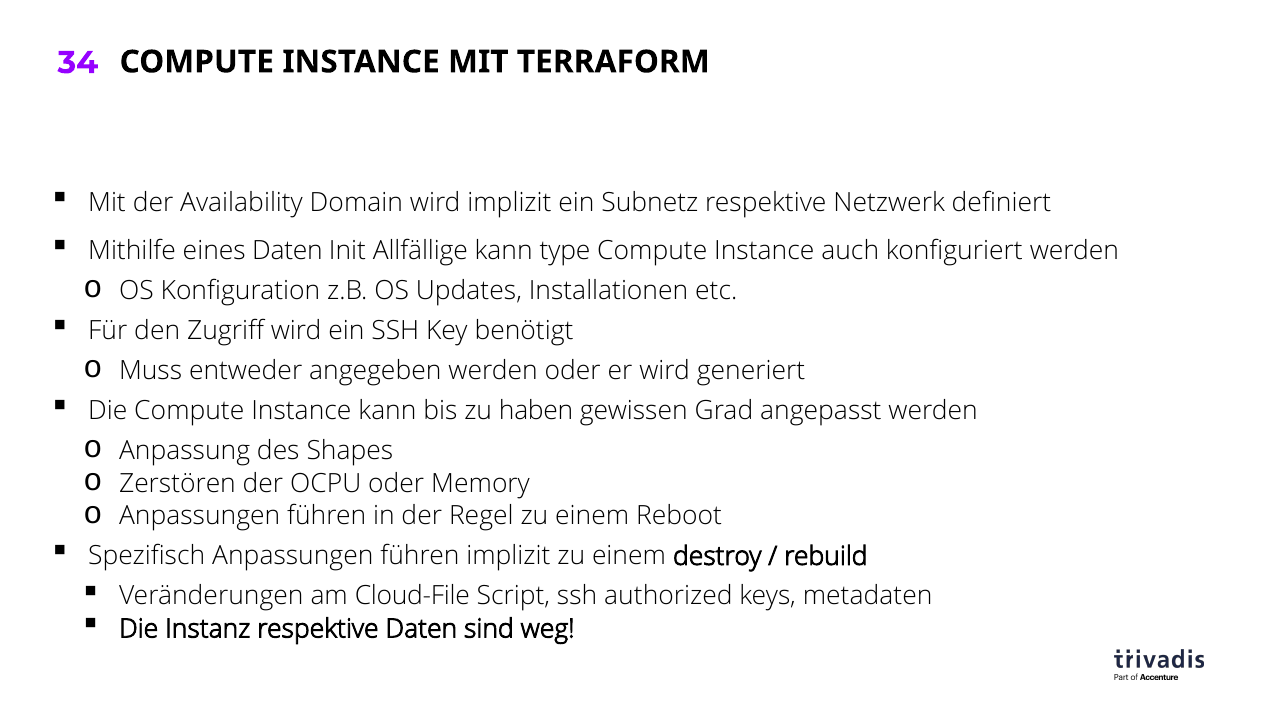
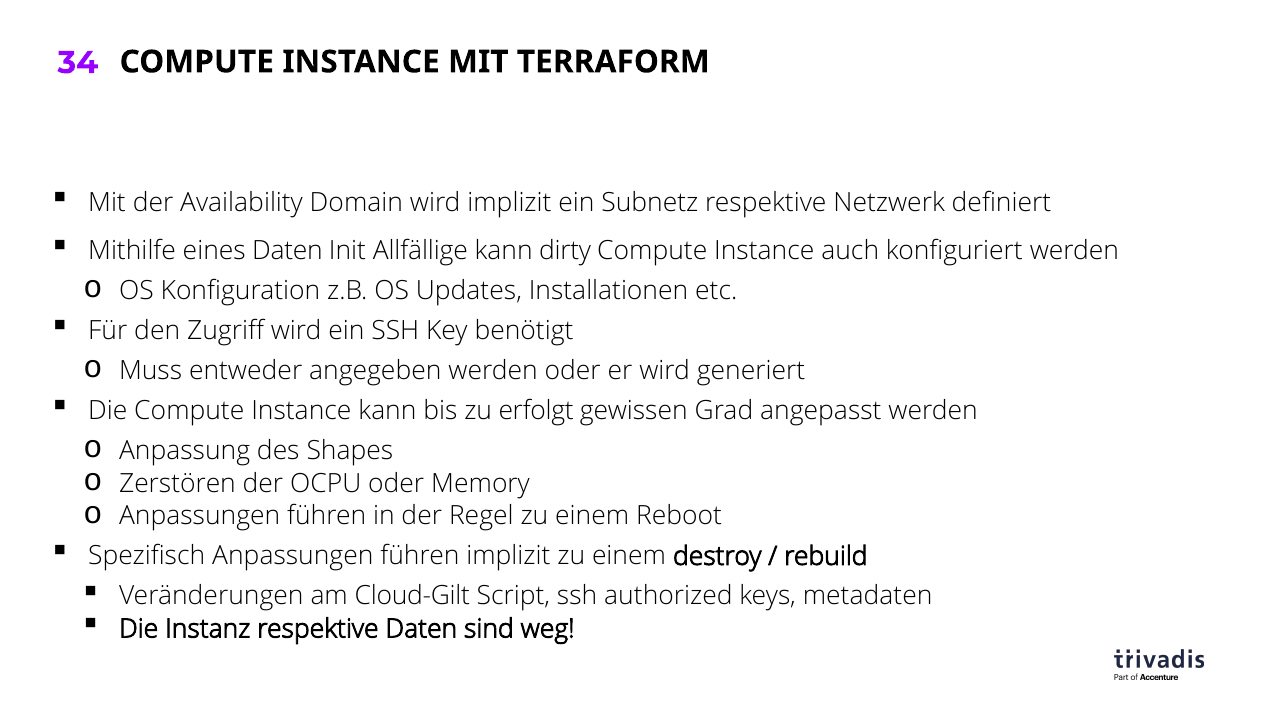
type: type -> dirty
haben: haben -> erfolgt
Cloud-File: Cloud-File -> Cloud-Gilt
